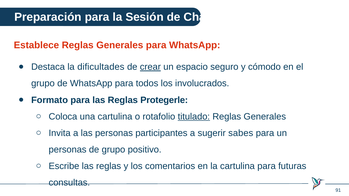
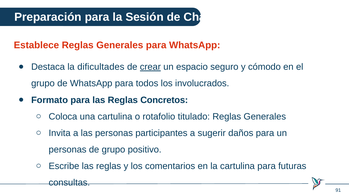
Protegerle: Protegerle -> Concretos
titulado underline: present -> none
sabes: sabes -> daños
